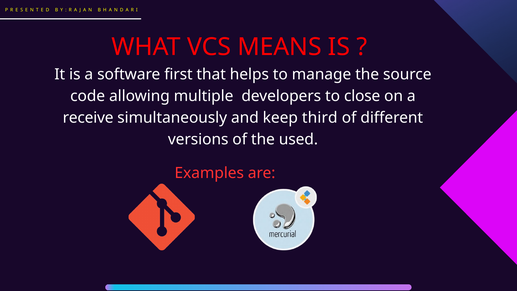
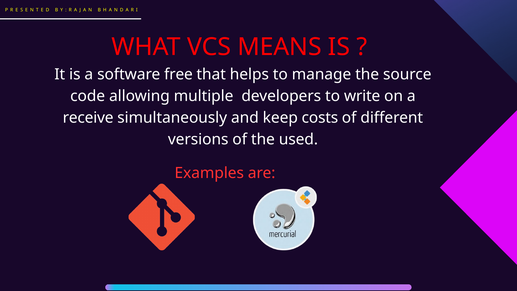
first: first -> free
close: close -> write
third: third -> costs
